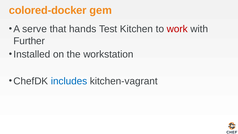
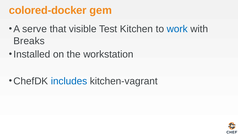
hands: hands -> visible
work colour: red -> blue
Further: Further -> Breaks
